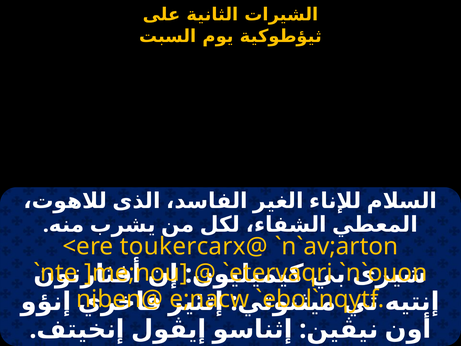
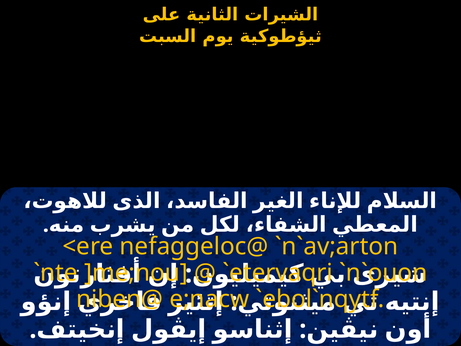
toukercarx@: toukercarx@ -> nefaggeloc@
